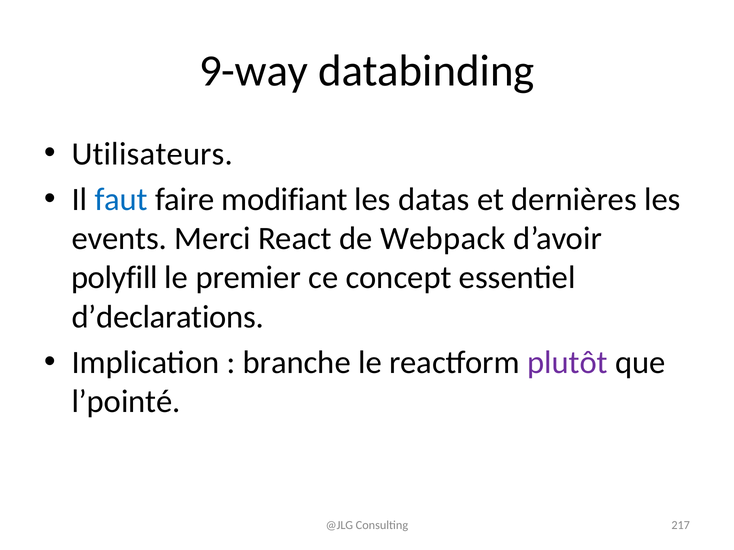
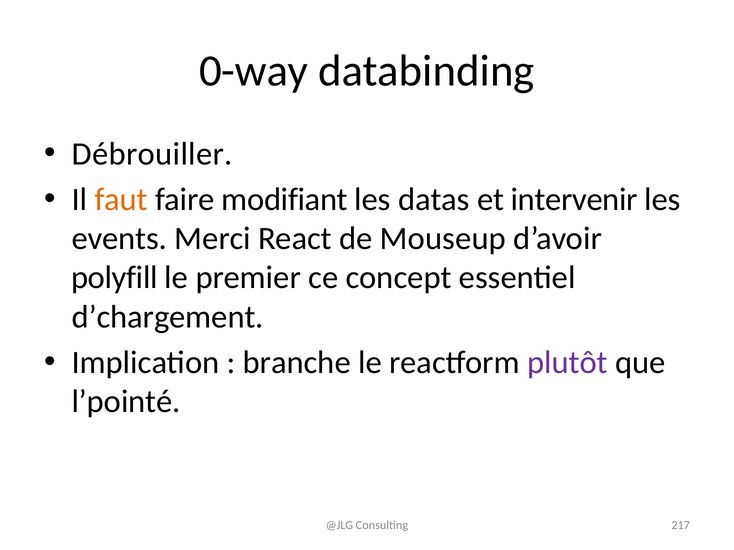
9-way: 9-way -> 0-way
Utilisateurs: Utilisateurs -> Débrouiller
faut colour: blue -> orange
dernières: dernières -> intervenir
Webpack: Webpack -> Mouseup
d’declarations: d’declarations -> d’chargement
